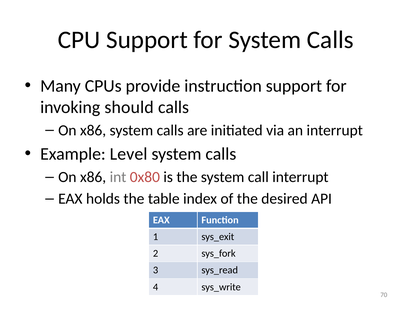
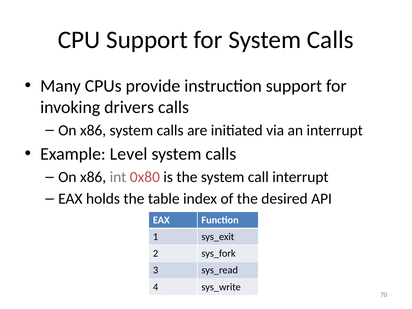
should: should -> drivers
